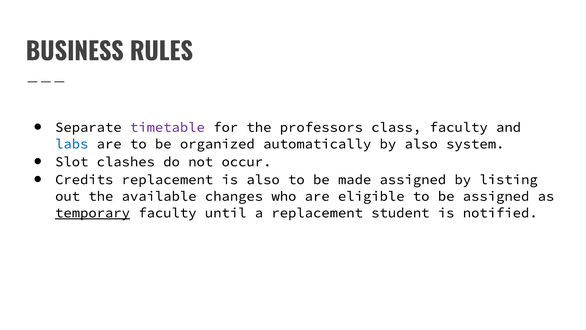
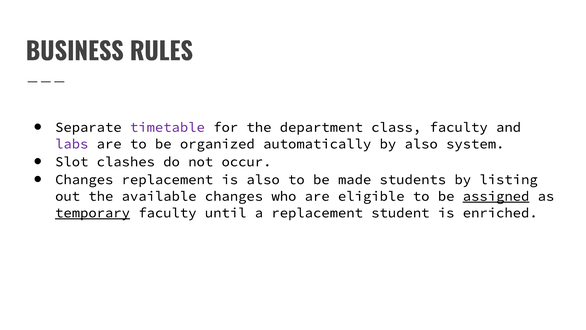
professors: professors -> department
labs colour: blue -> purple
Credits at (84, 179): Credits -> Changes
made assigned: assigned -> students
assigned at (496, 196) underline: none -> present
notified: notified -> enriched
